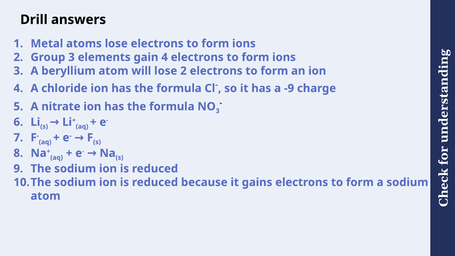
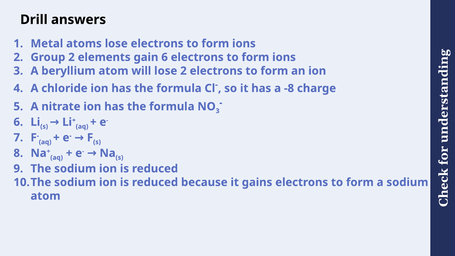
Group 3: 3 -> 2
gain 4: 4 -> 6
-9: -9 -> -8
